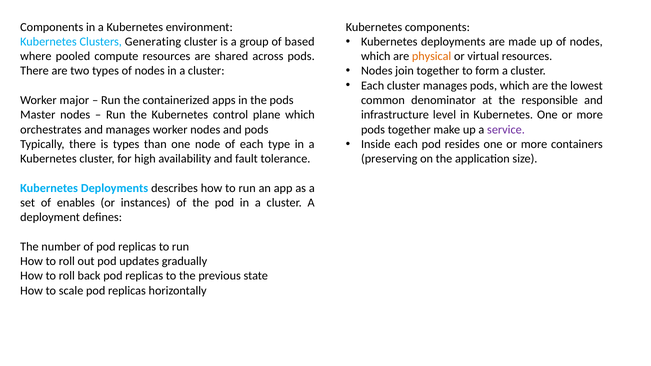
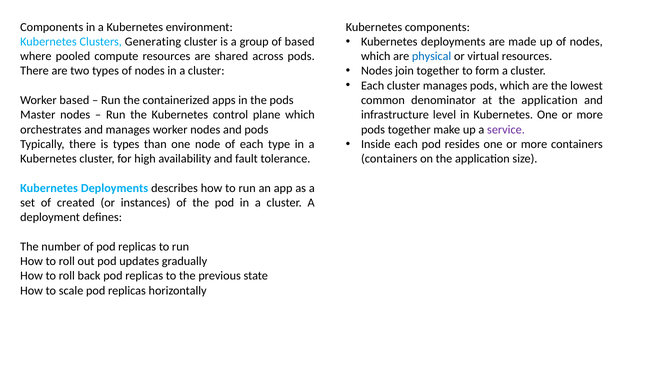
physical colour: orange -> blue
Worker major: major -> based
at the responsible: responsible -> application
preserving at (389, 159): preserving -> containers
enables: enables -> created
